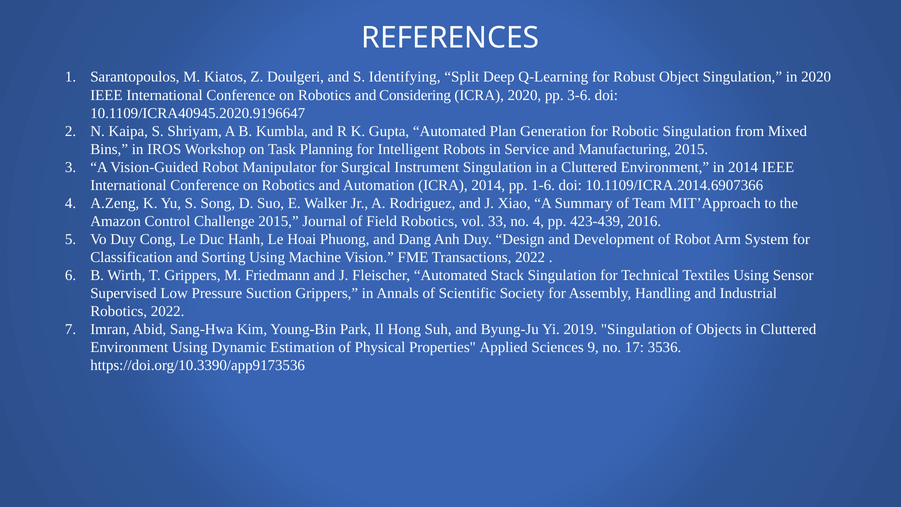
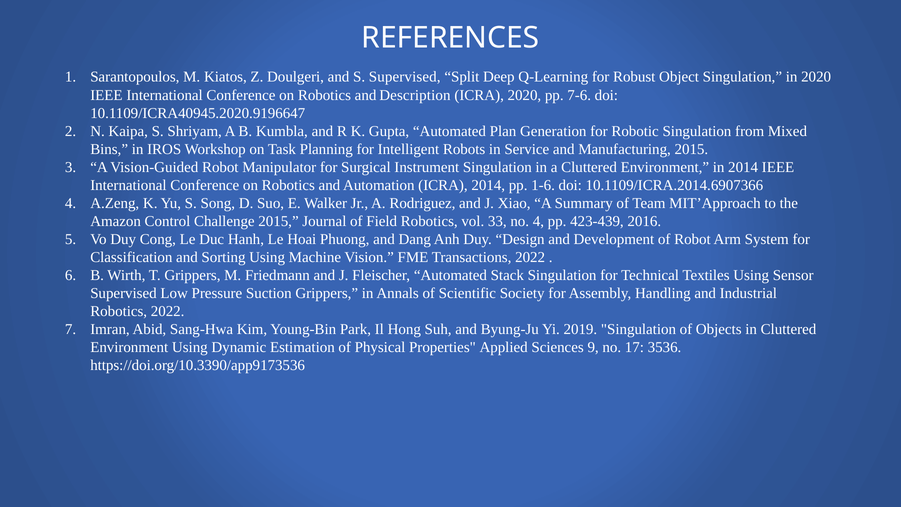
S Identifying: Identifying -> Supervised
Considering: Considering -> Description
3-6: 3-6 -> 7-6
